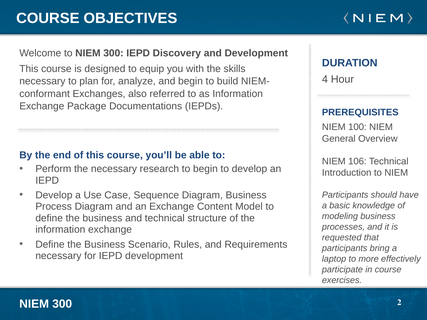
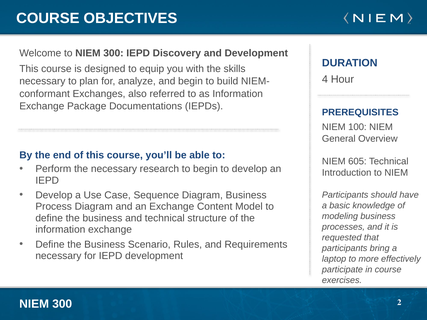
106: 106 -> 605
